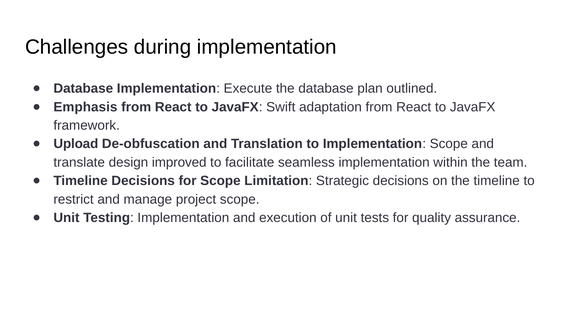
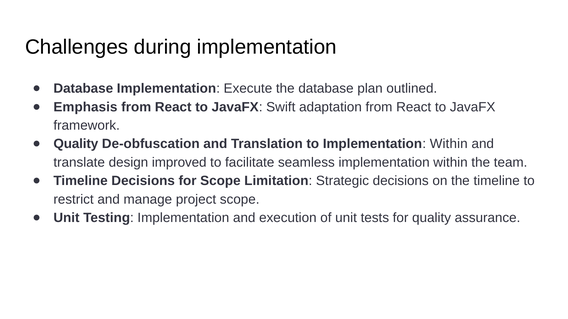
Upload at (76, 144): Upload -> Quality
to Implementation Scope: Scope -> Within
